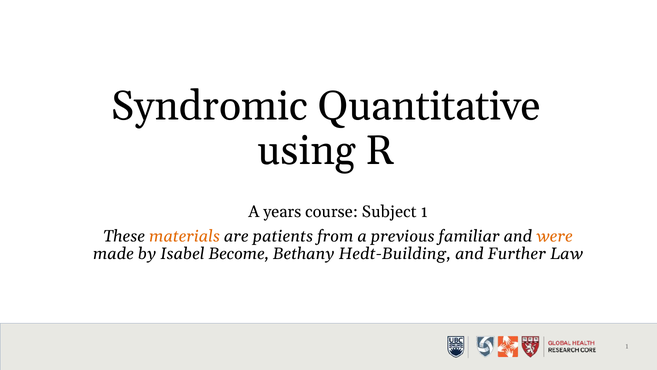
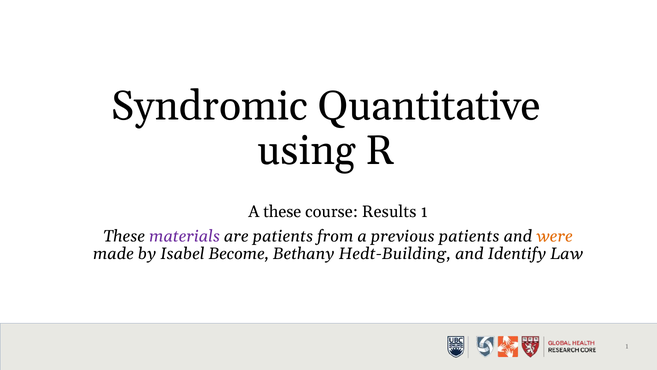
A years: years -> these
Subject: Subject -> Results
materials colour: orange -> purple
previous familiar: familiar -> patients
Further: Further -> Identify
